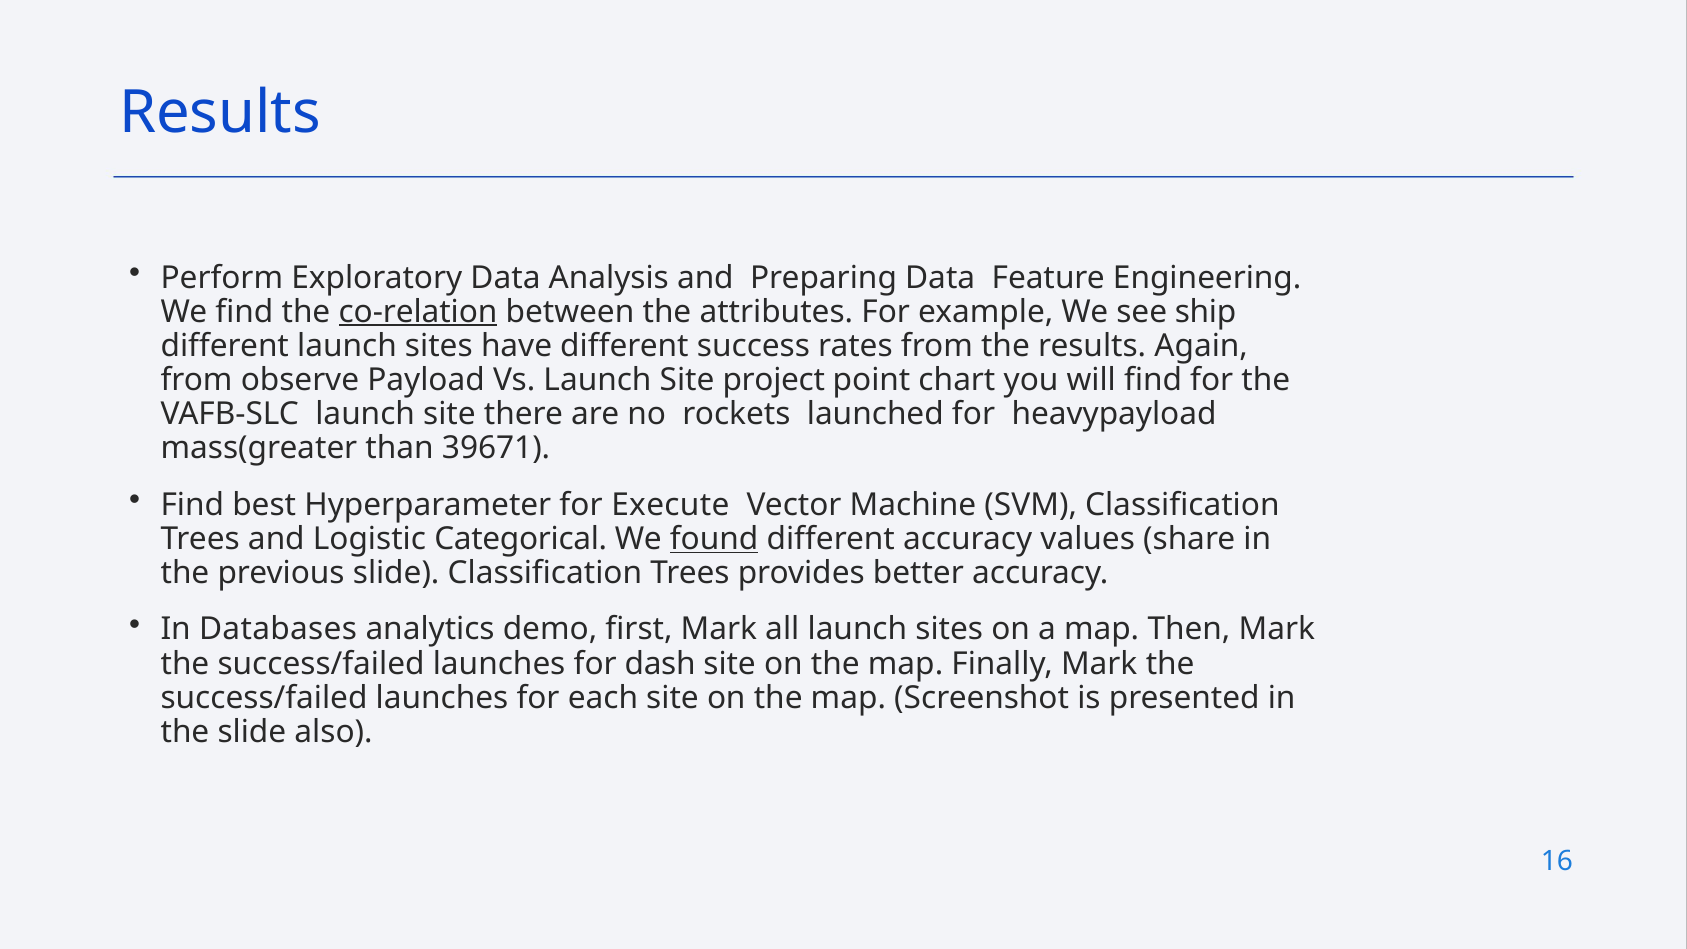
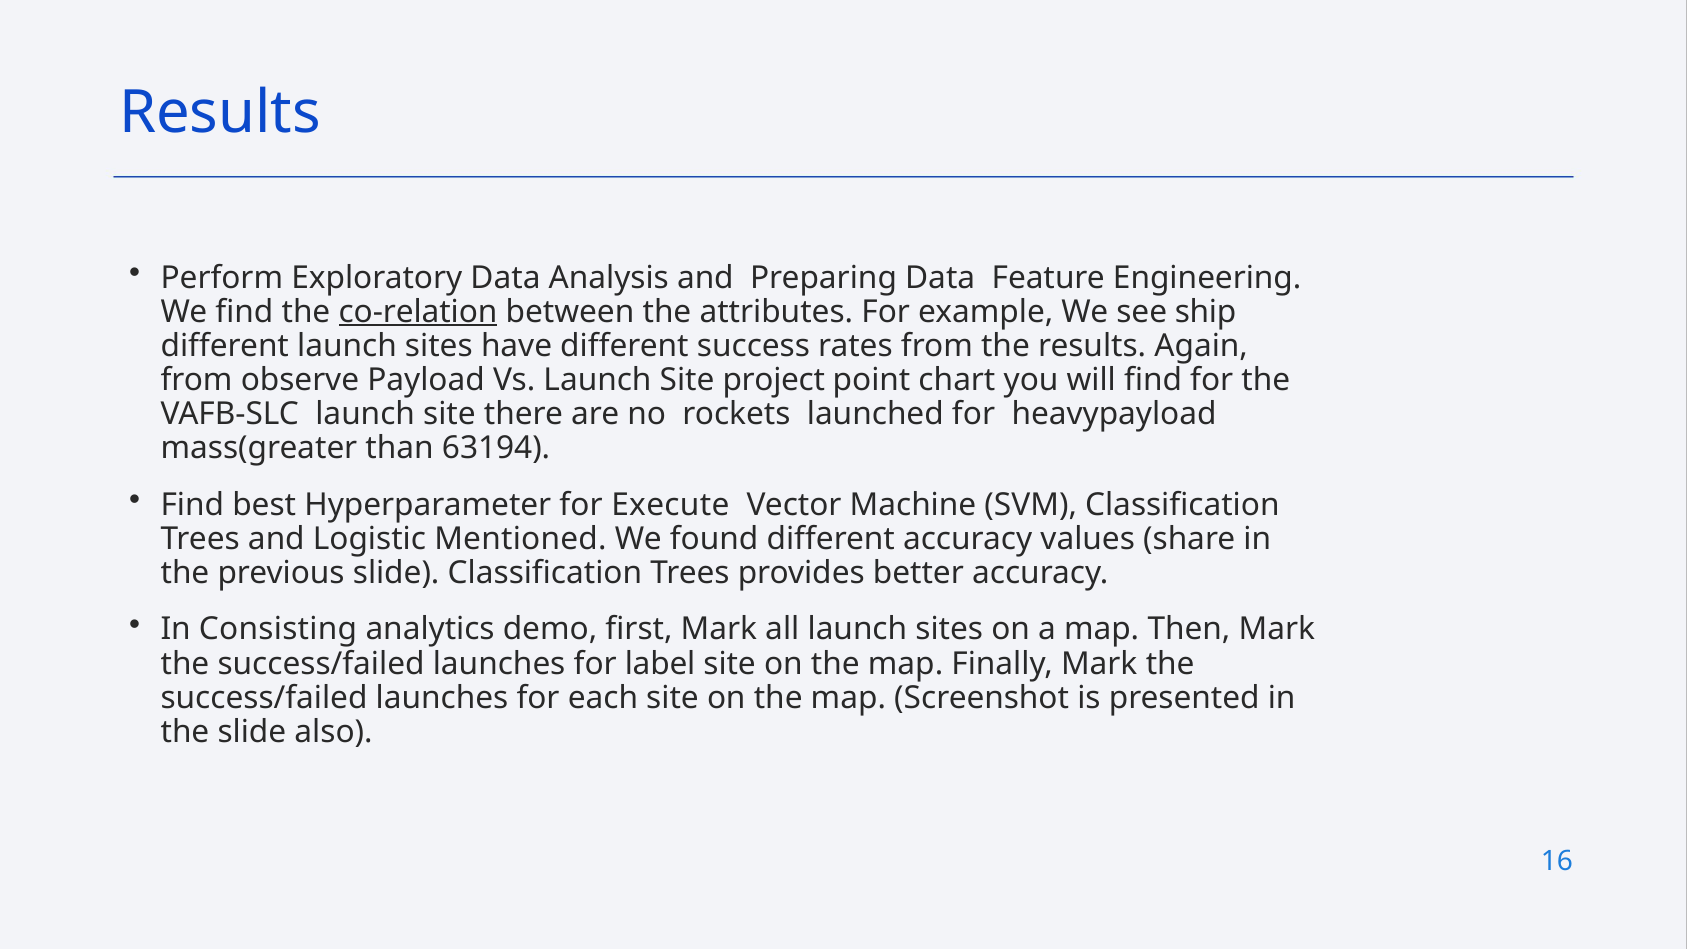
39671: 39671 -> 63194
Categorical: Categorical -> Mentioned
found underline: present -> none
Databases: Databases -> Consisting
dash: dash -> label
